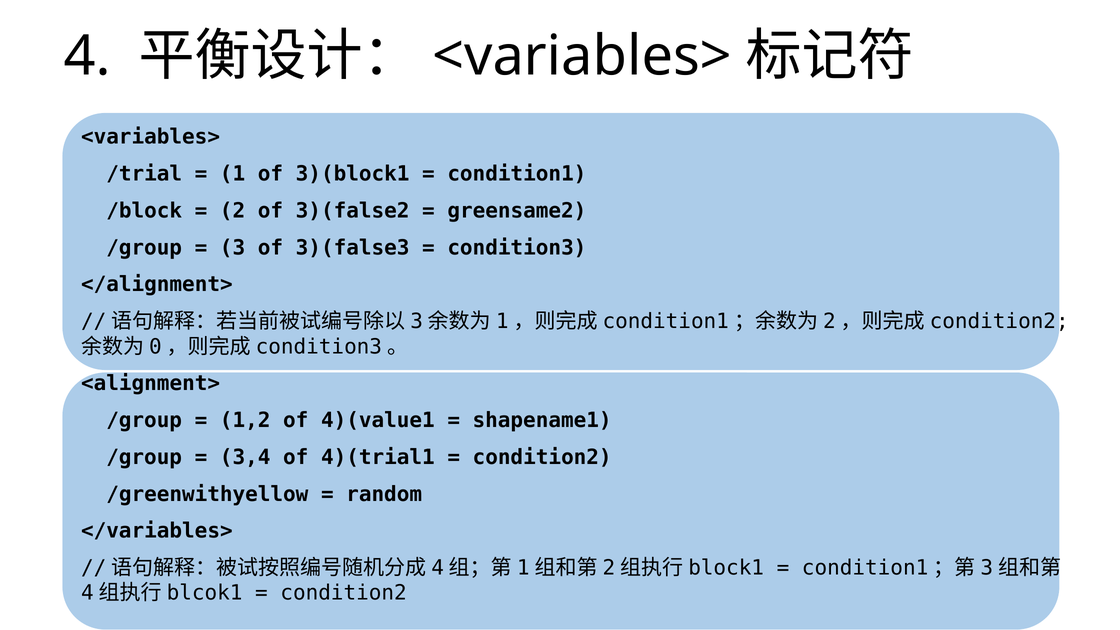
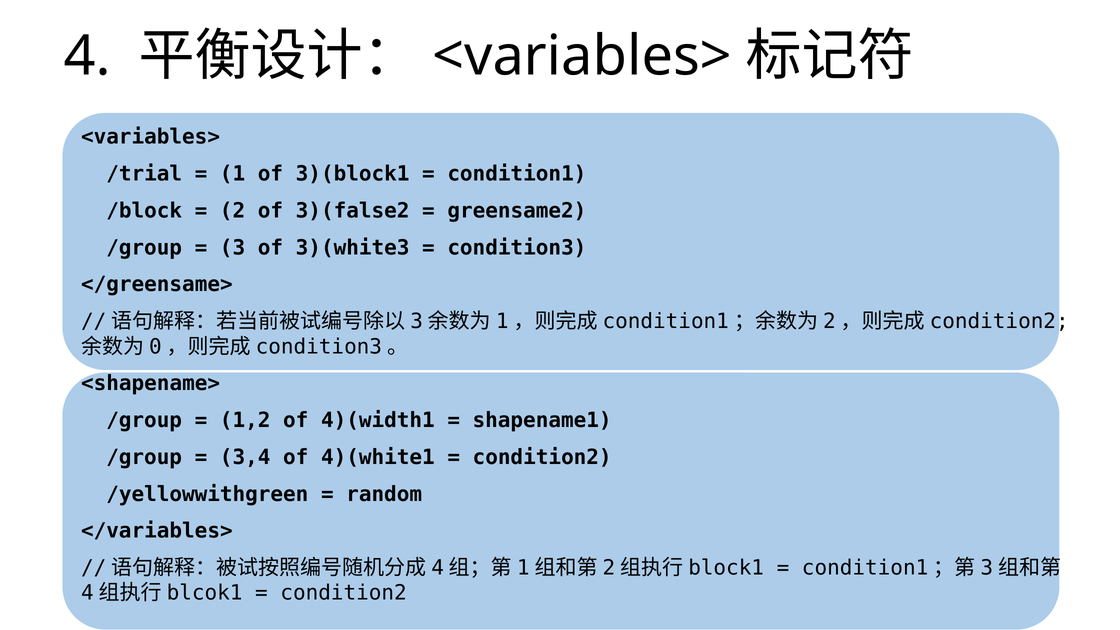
3)(false3: 3)(false3 -> 3)(white3
</alignment>: </alignment> -> </greensame>
<alignment>: <alignment> -> <shapename>
4)(value1: 4)(value1 -> 4)(width1
4)(trial1: 4)(trial1 -> 4)(white1
/greenwithyellow: /greenwithyellow -> /yellowwithgreen
